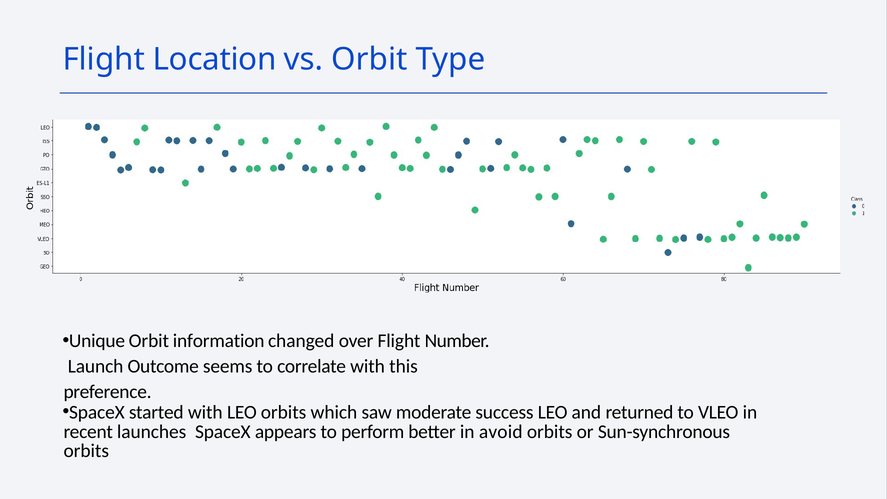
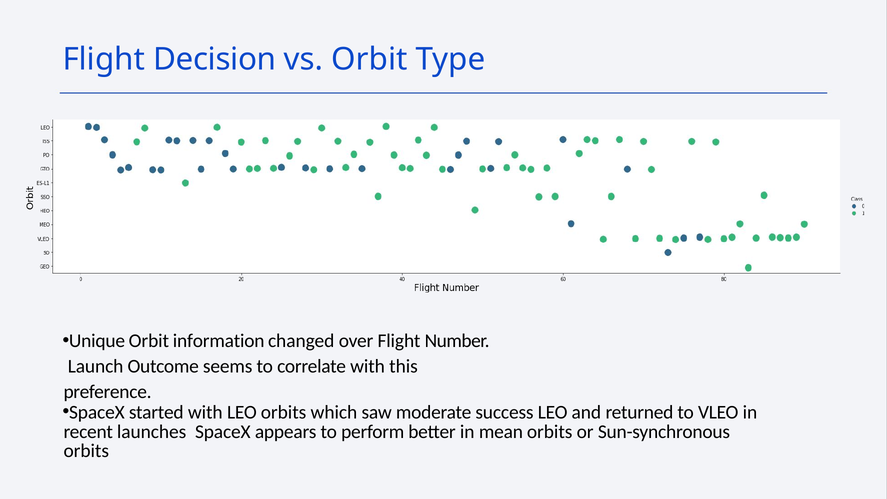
Location: Location -> Decision
avoid: avoid -> mean
